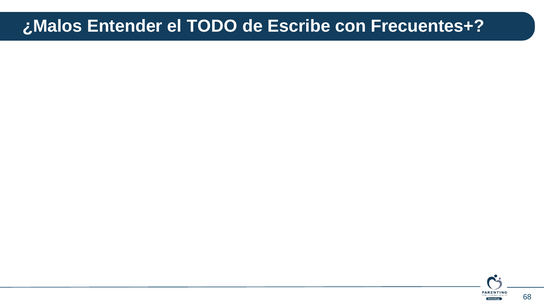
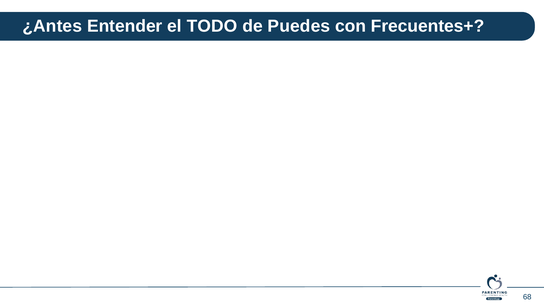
¿Malos: ¿Malos -> ¿Antes
Escribe: Escribe -> Puedes
